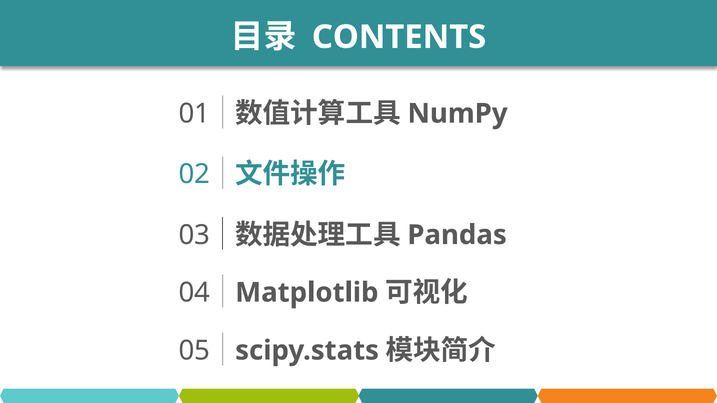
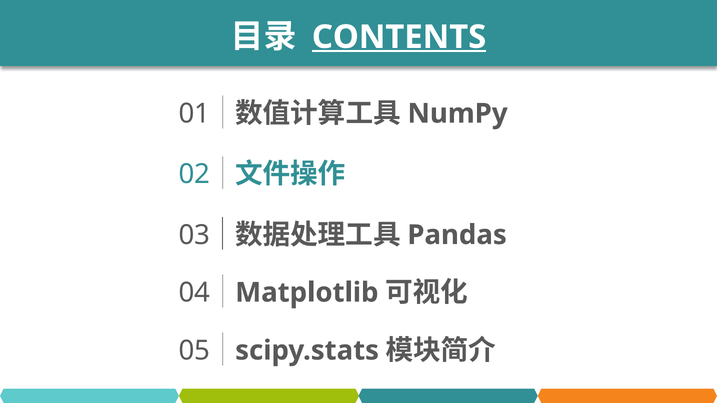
CONTENTS underline: none -> present
